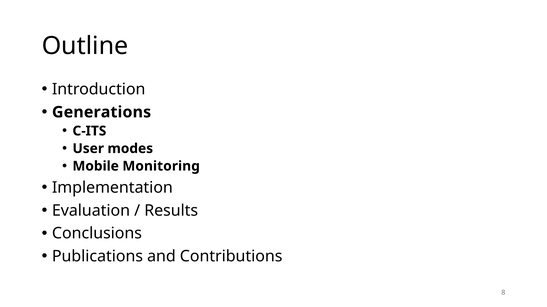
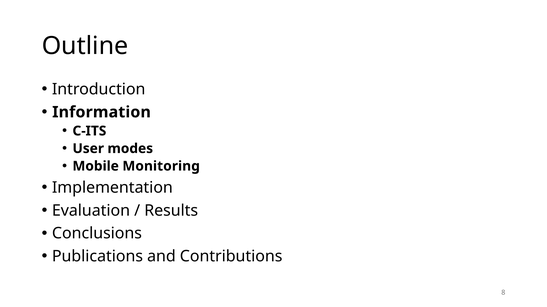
Generations: Generations -> Information
